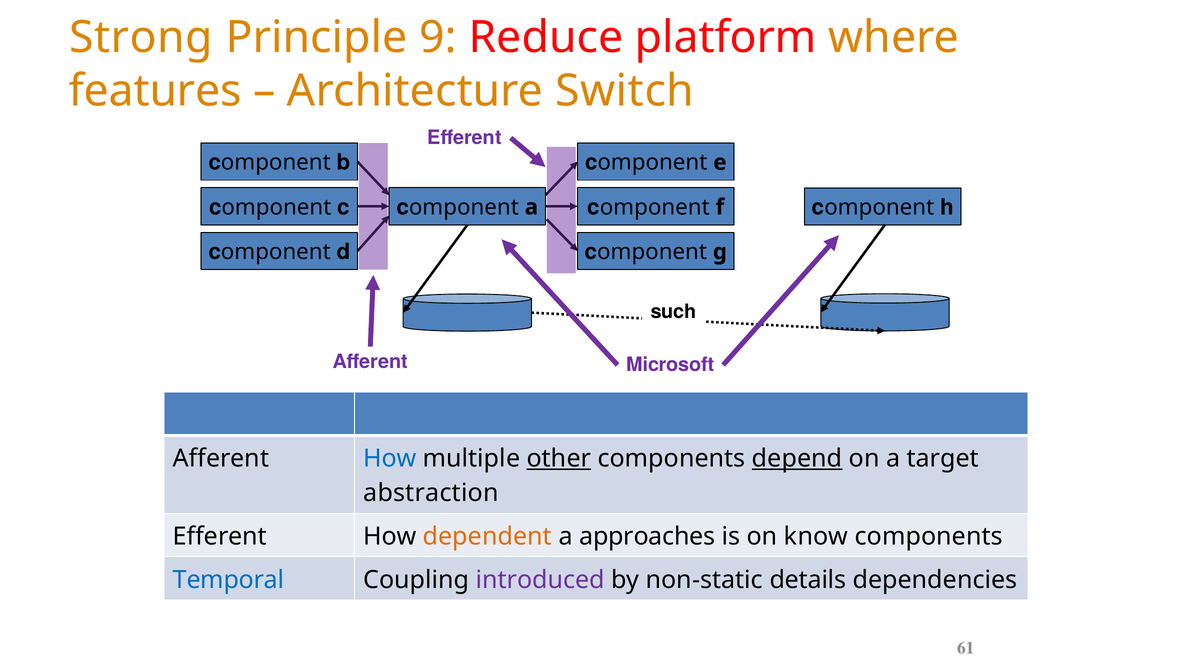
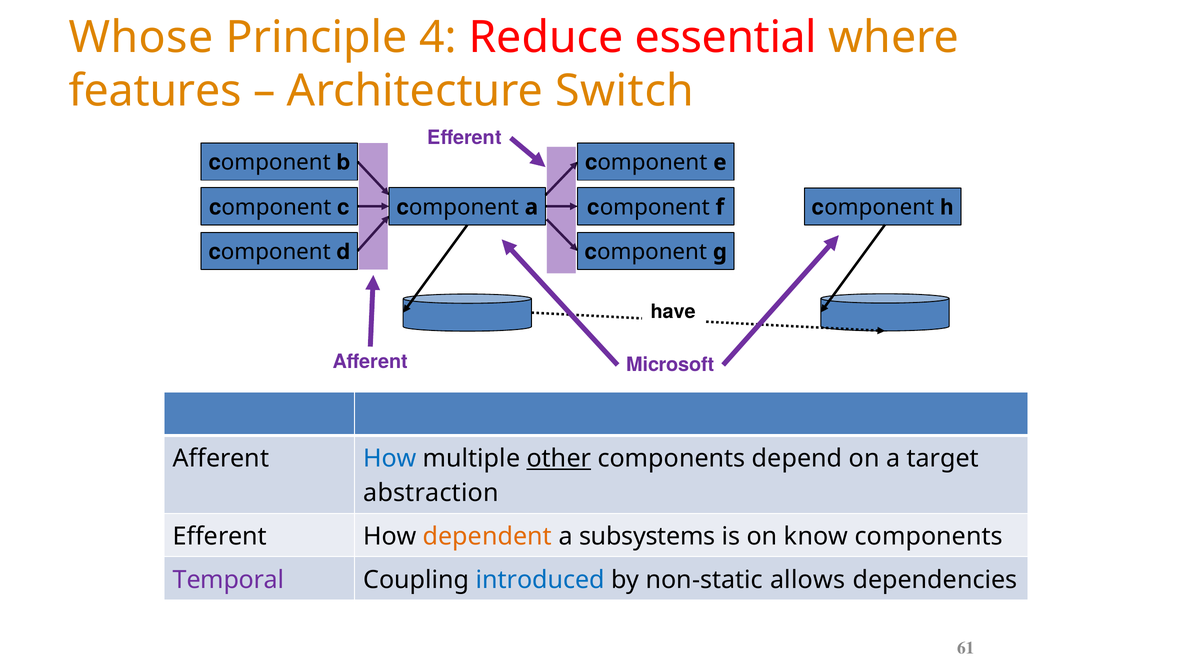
Strong: Strong -> Whose
9: 9 -> 4
platform: platform -> essential
such: such -> have
depend underline: present -> none
approaches: approaches -> subsystems
Temporal colour: blue -> purple
introduced colour: purple -> blue
details: details -> allows
